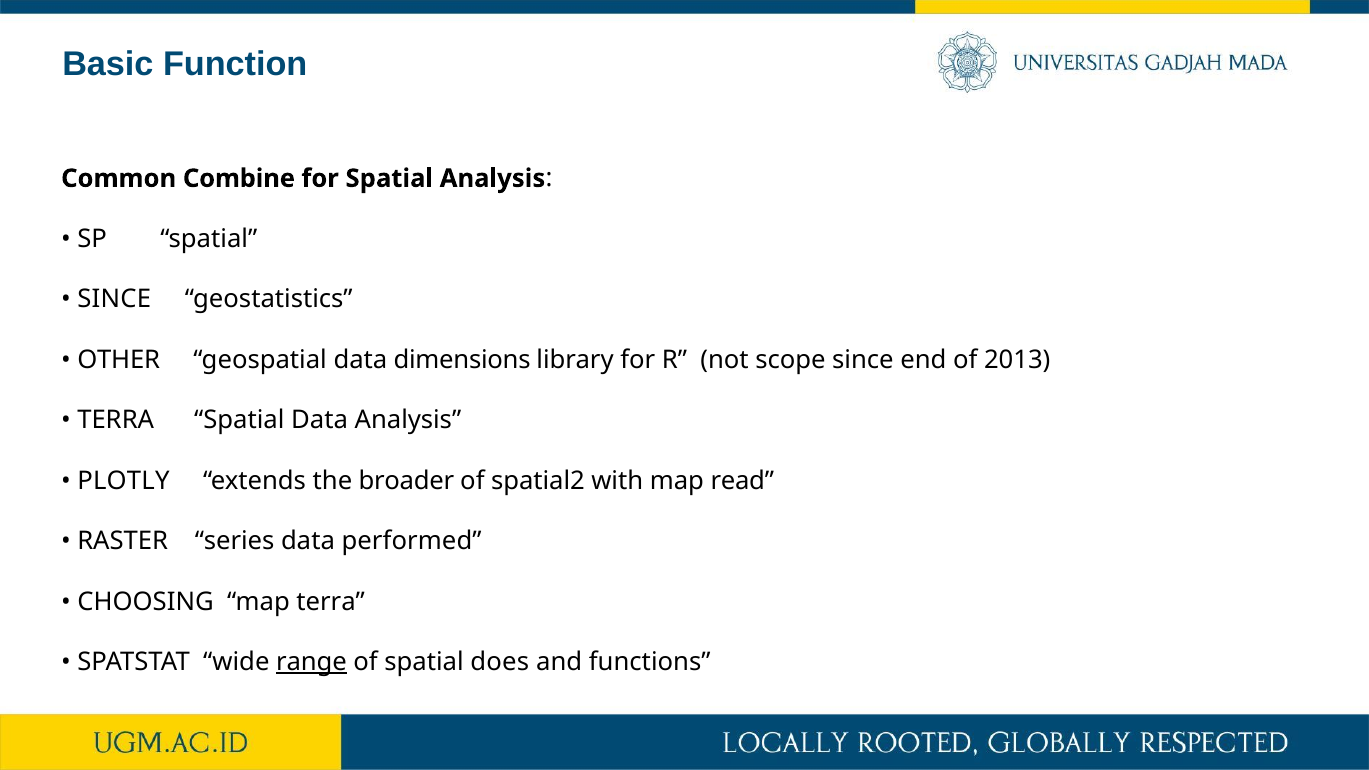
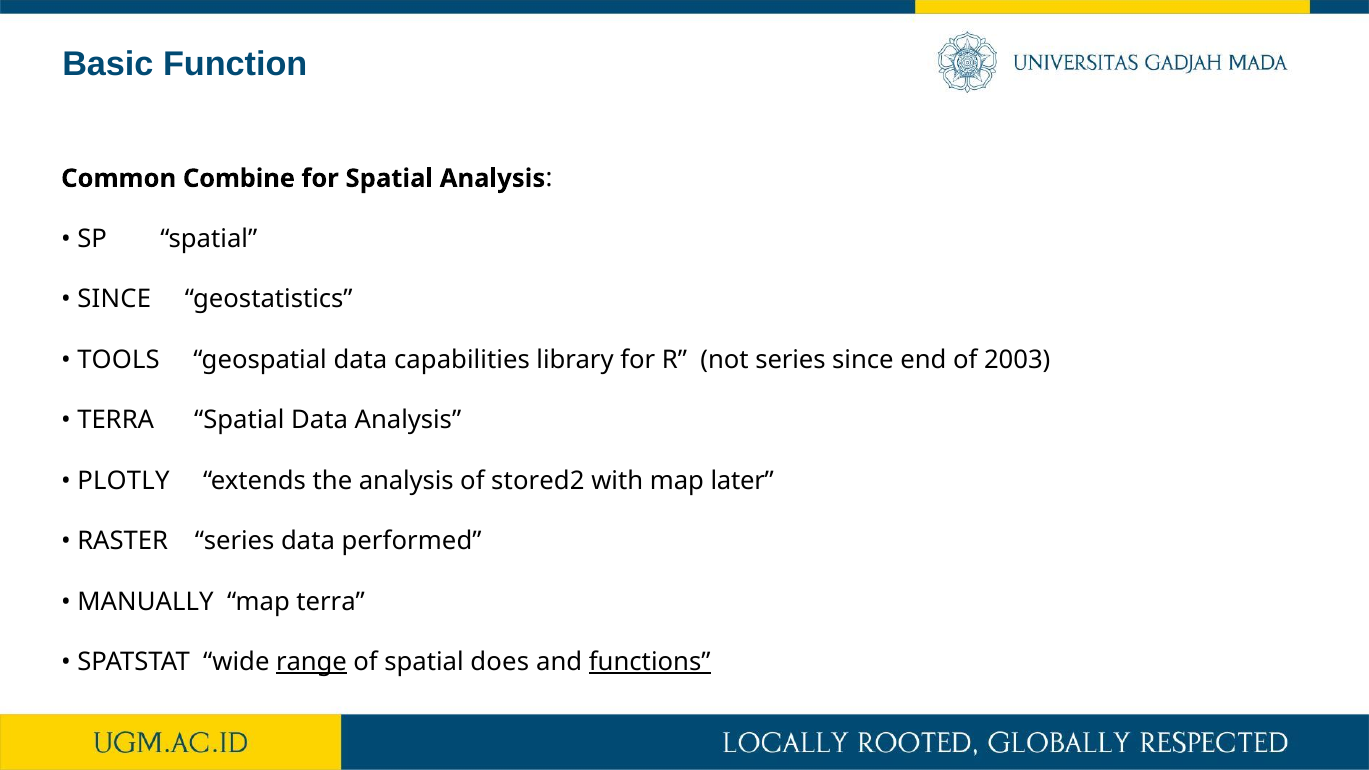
OTHER: OTHER -> TOOLS
dimensions: dimensions -> capabilities
not scope: scope -> series
2013: 2013 -> 2003
the broader: broader -> analysis
spatial2: spatial2 -> stored2
read: read -> later
CHOOSING: CHOOSING -> MANUALLY
functions underline: none -> present
